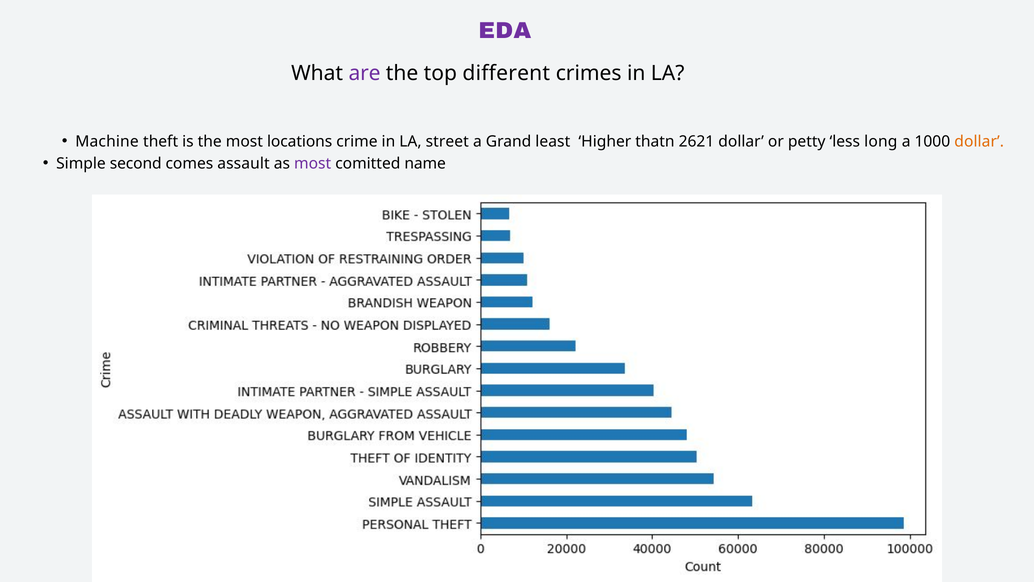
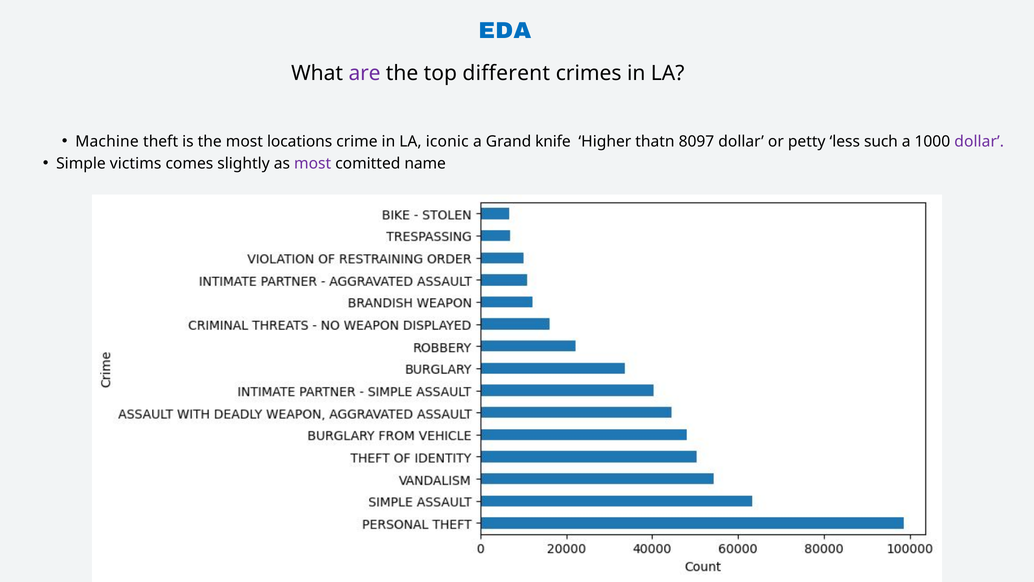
EDA colour: purple -> blue
street: street -> iconic
least: least -> knife
2621: 2621 -> 8097
long: long -> such
dollar at (979, 141) colour: orange -> purple
second: second -> victims
assault: assault -> slightly
